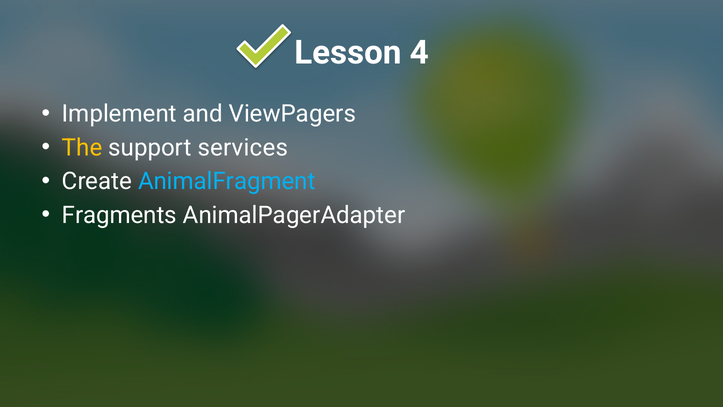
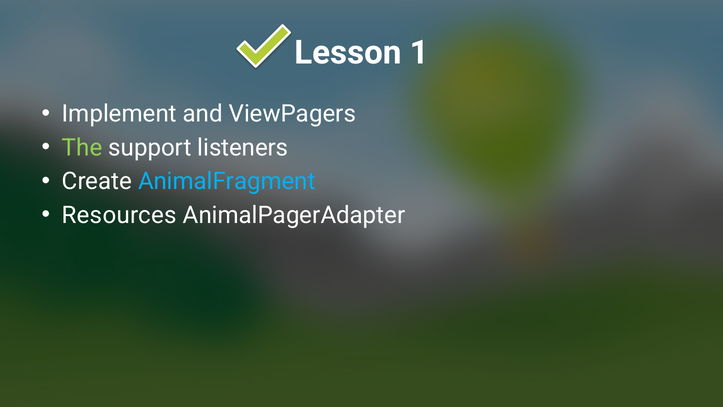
4: 4 -> 1
The colour: yellow -> light green
services: services -> listeners
Fragments: Fragments -> Resources
